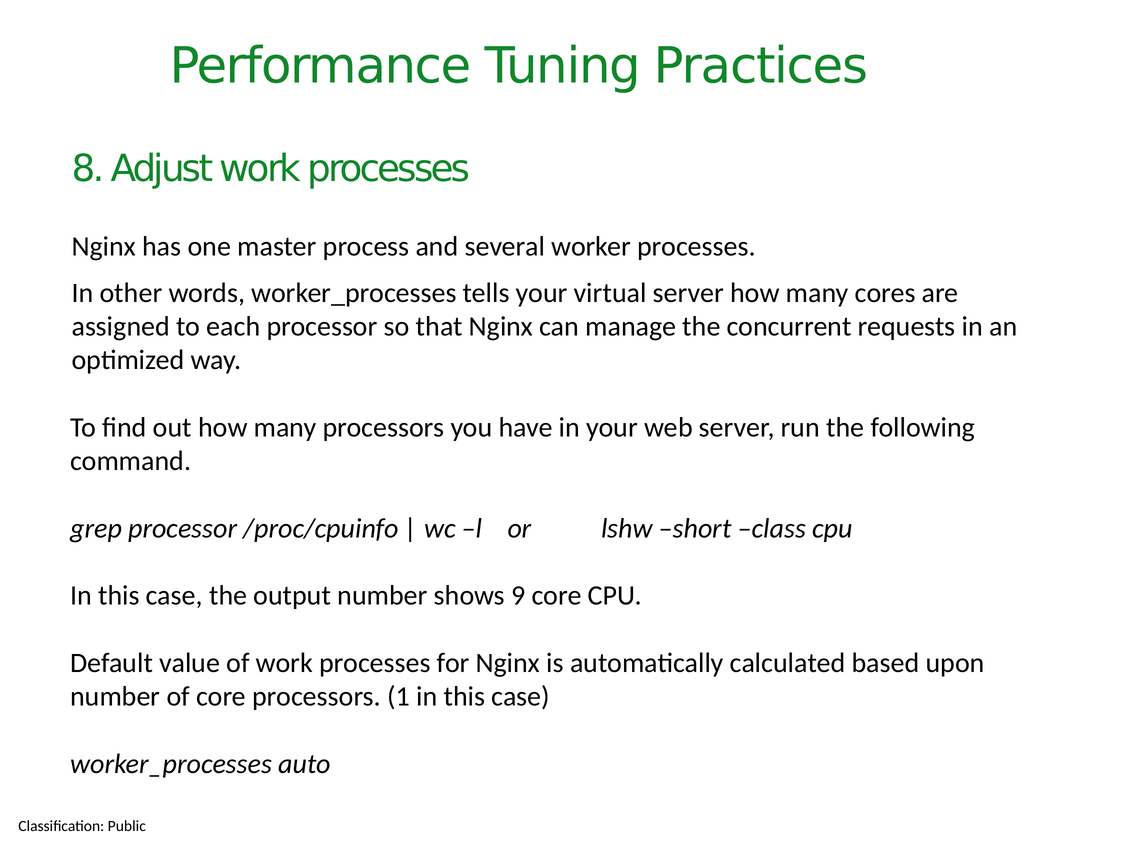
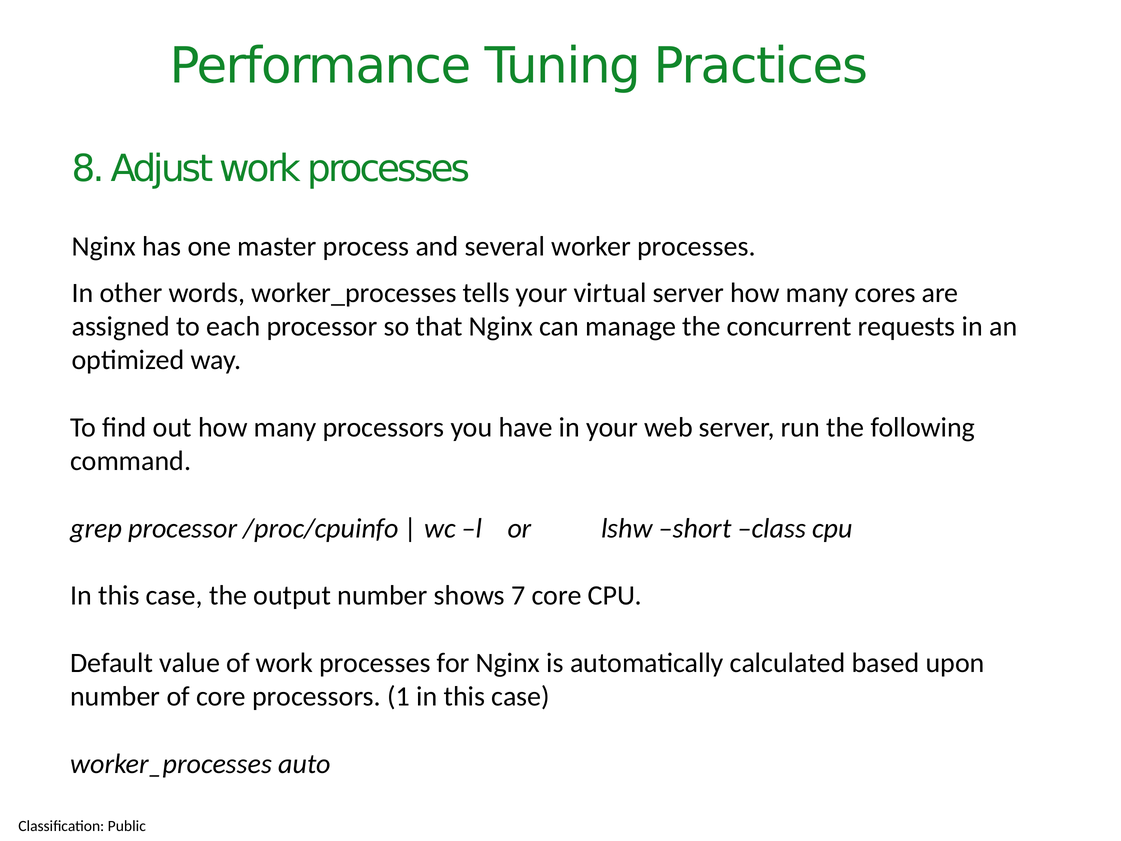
9: 9 -> 7
